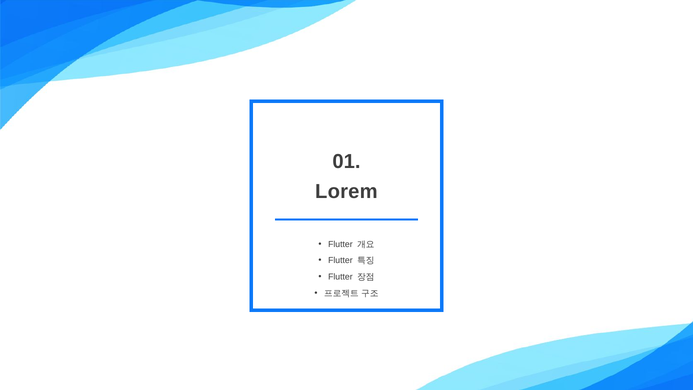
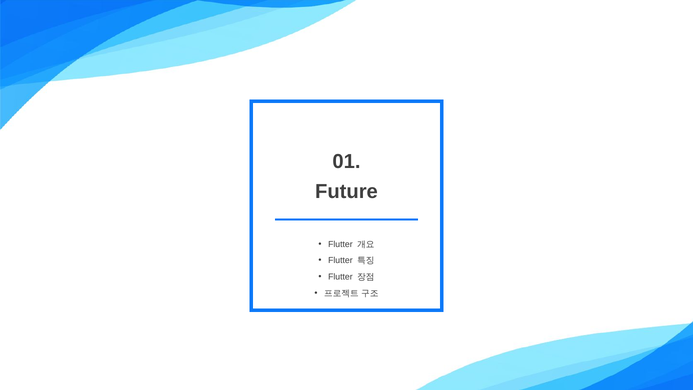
Lorem: Lorem -> Future
